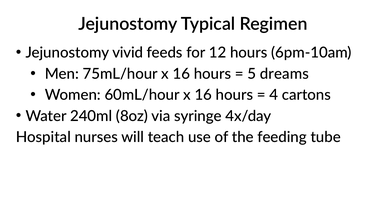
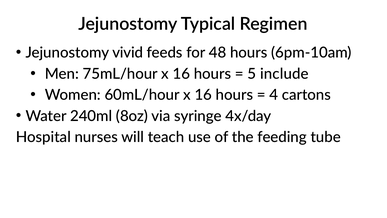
12: 12 -> 48
dreams: dreams -> include
